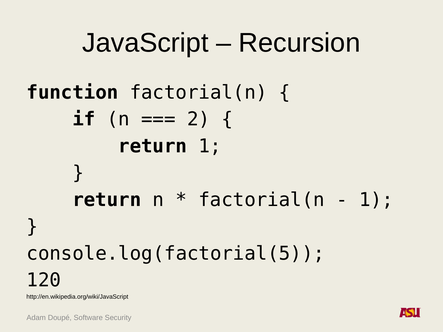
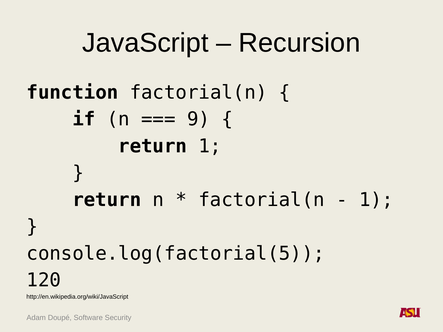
2: 2 -> 9
